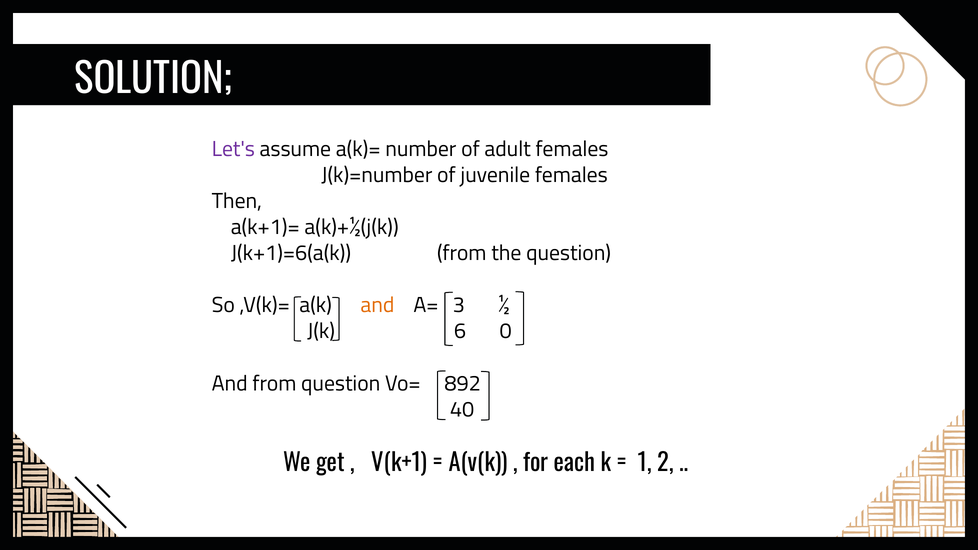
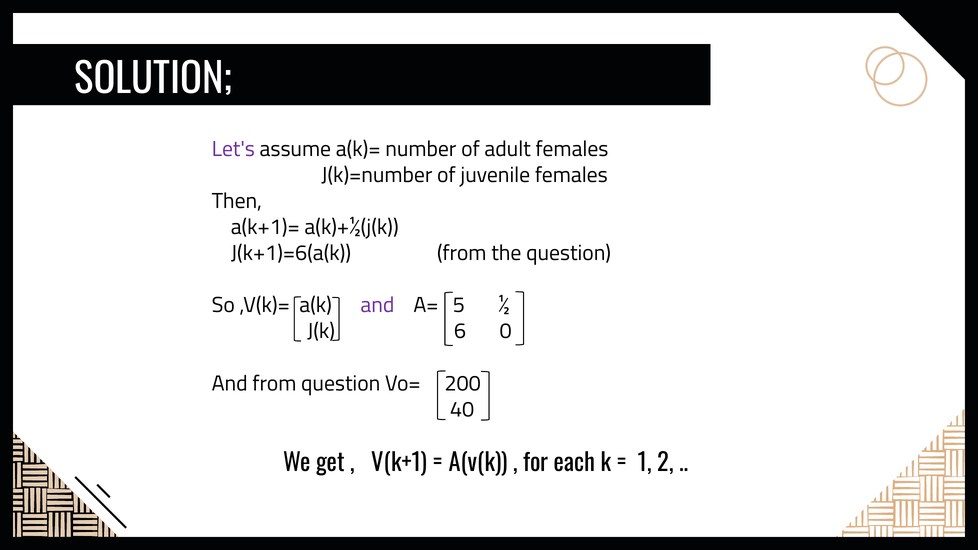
and at (377, 305) colour: orange -> purple
3: 3 -> 5
892: 892 -> 200
